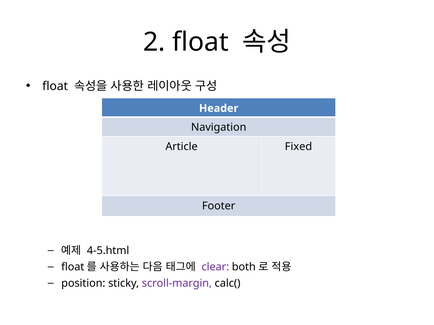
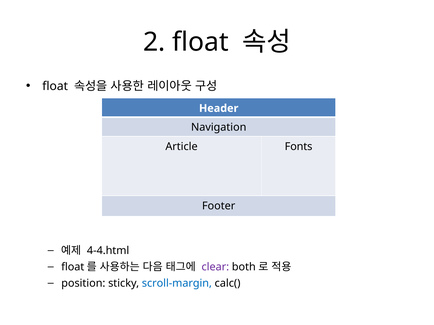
Fixed: Fixed -> Fonts
4-5.html: 4-5.html -> 4-4.html
scroll-margin colour: purple -> blue
